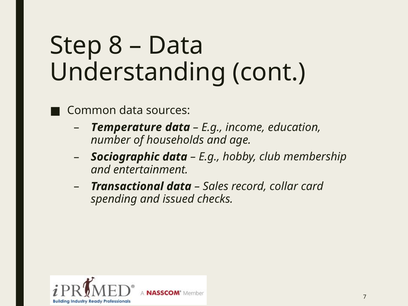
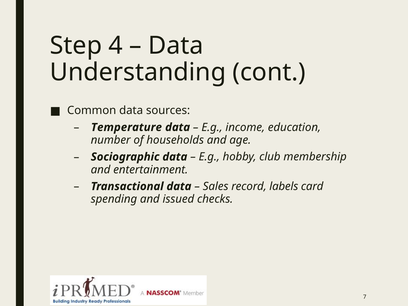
8: 8 -> 4
collar: collar -> labels
